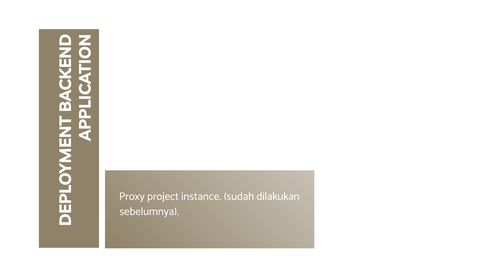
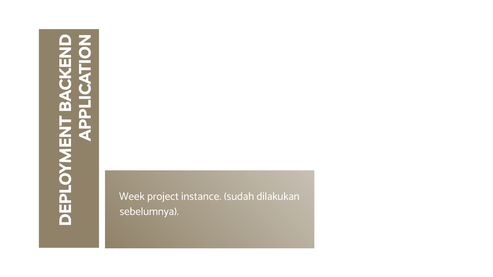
Proxy: Proxy -> Week
